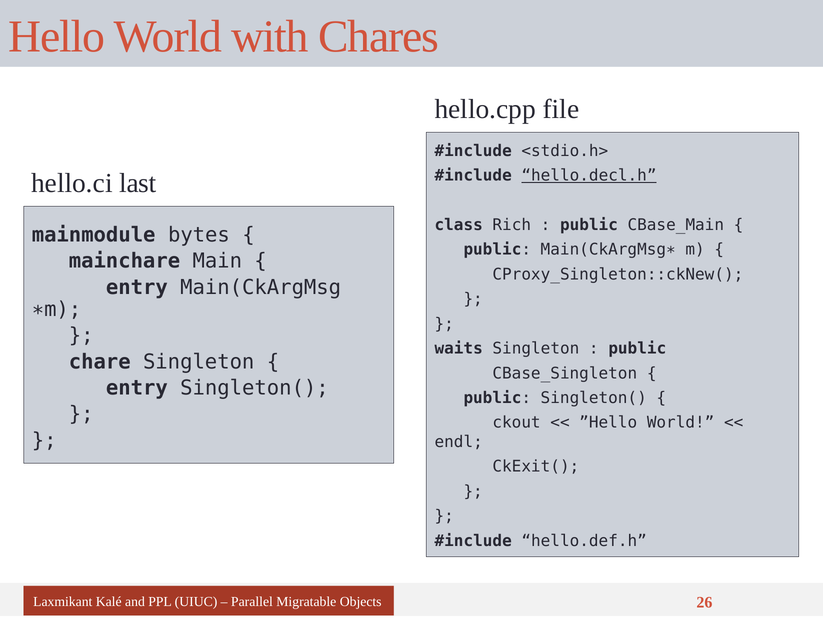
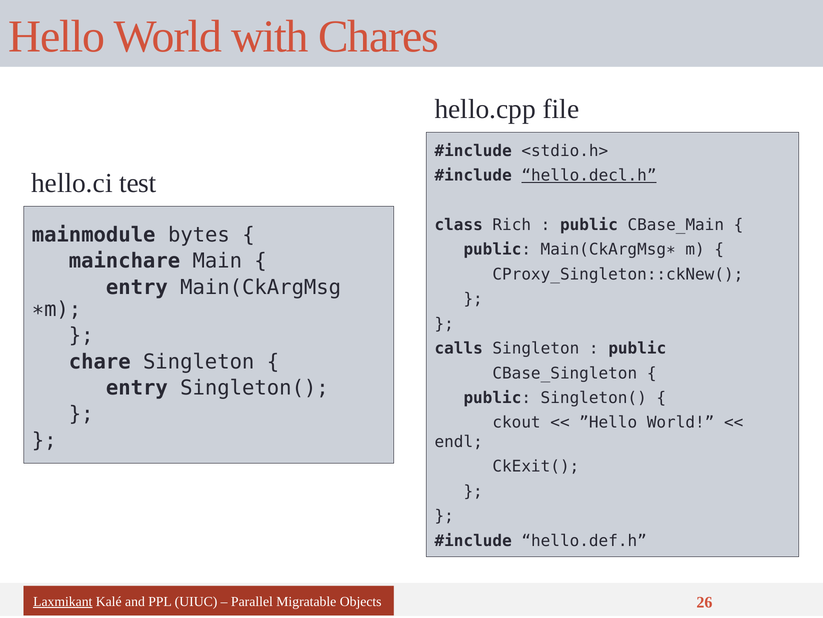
last: last -> test
waits: waits -> calls
Laxmikant underline: none -> present
